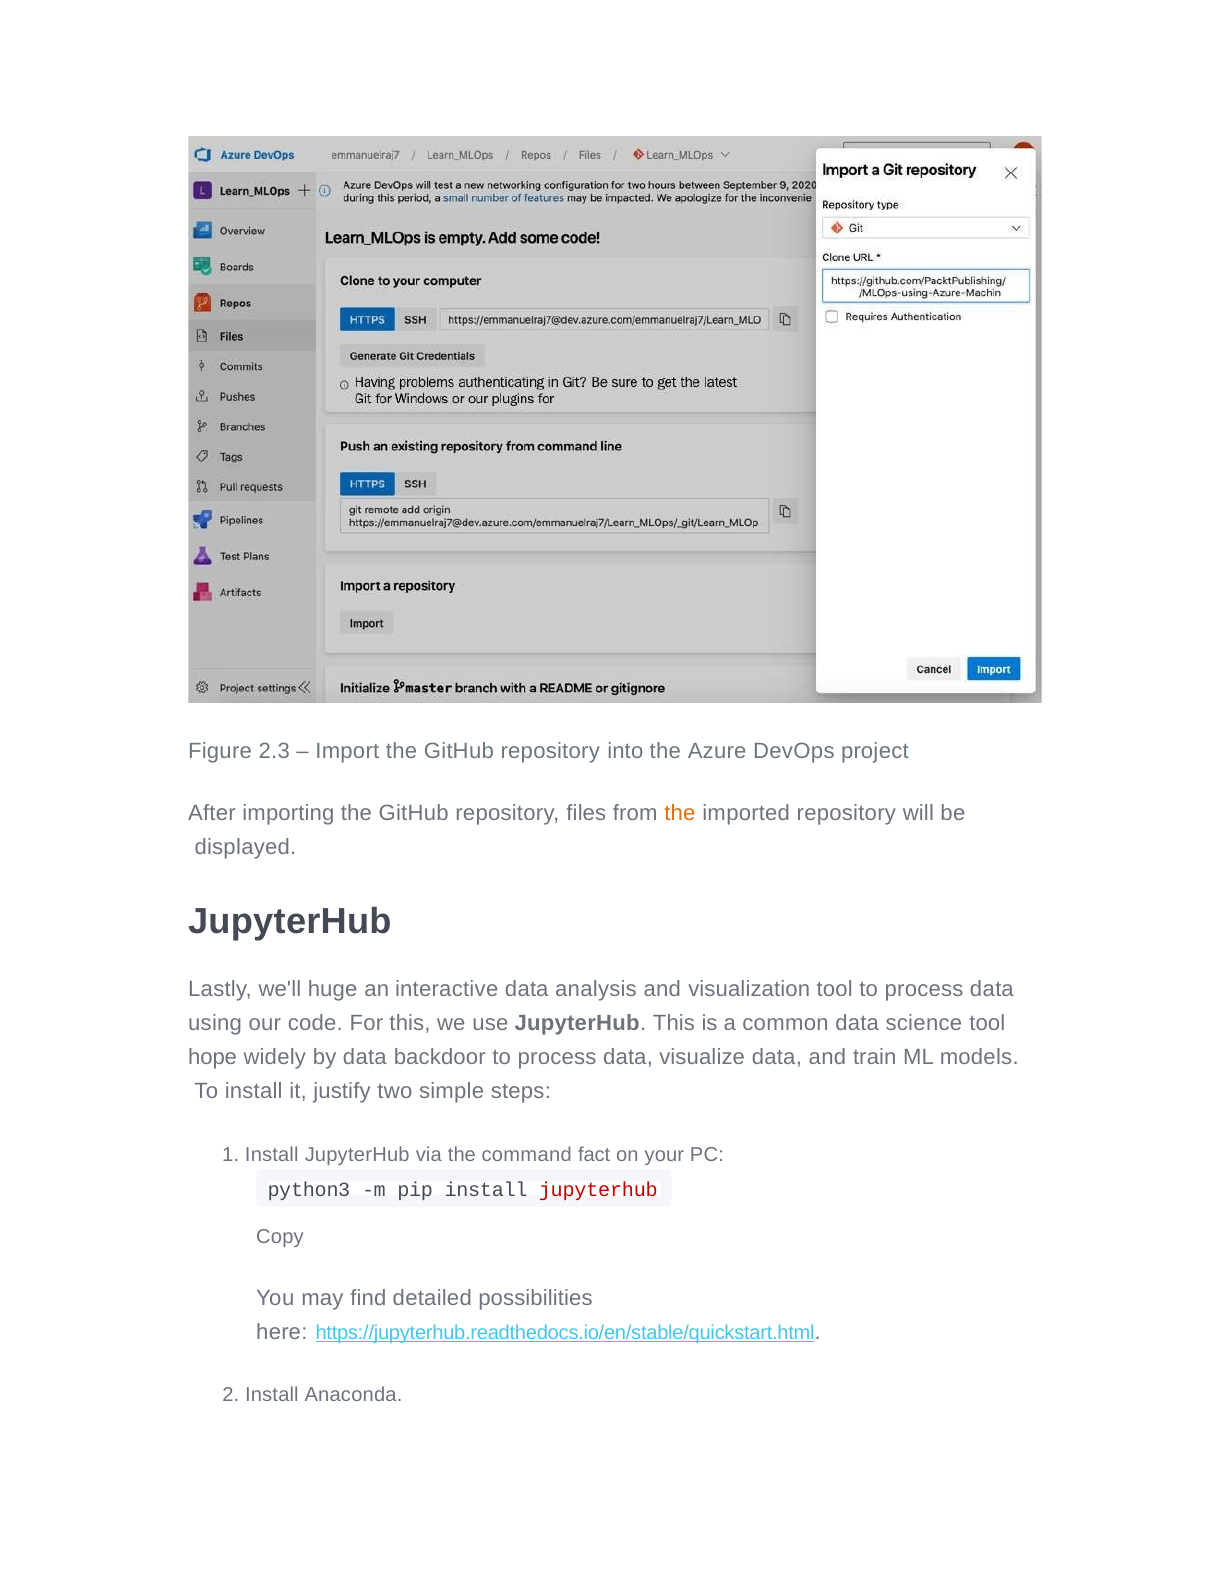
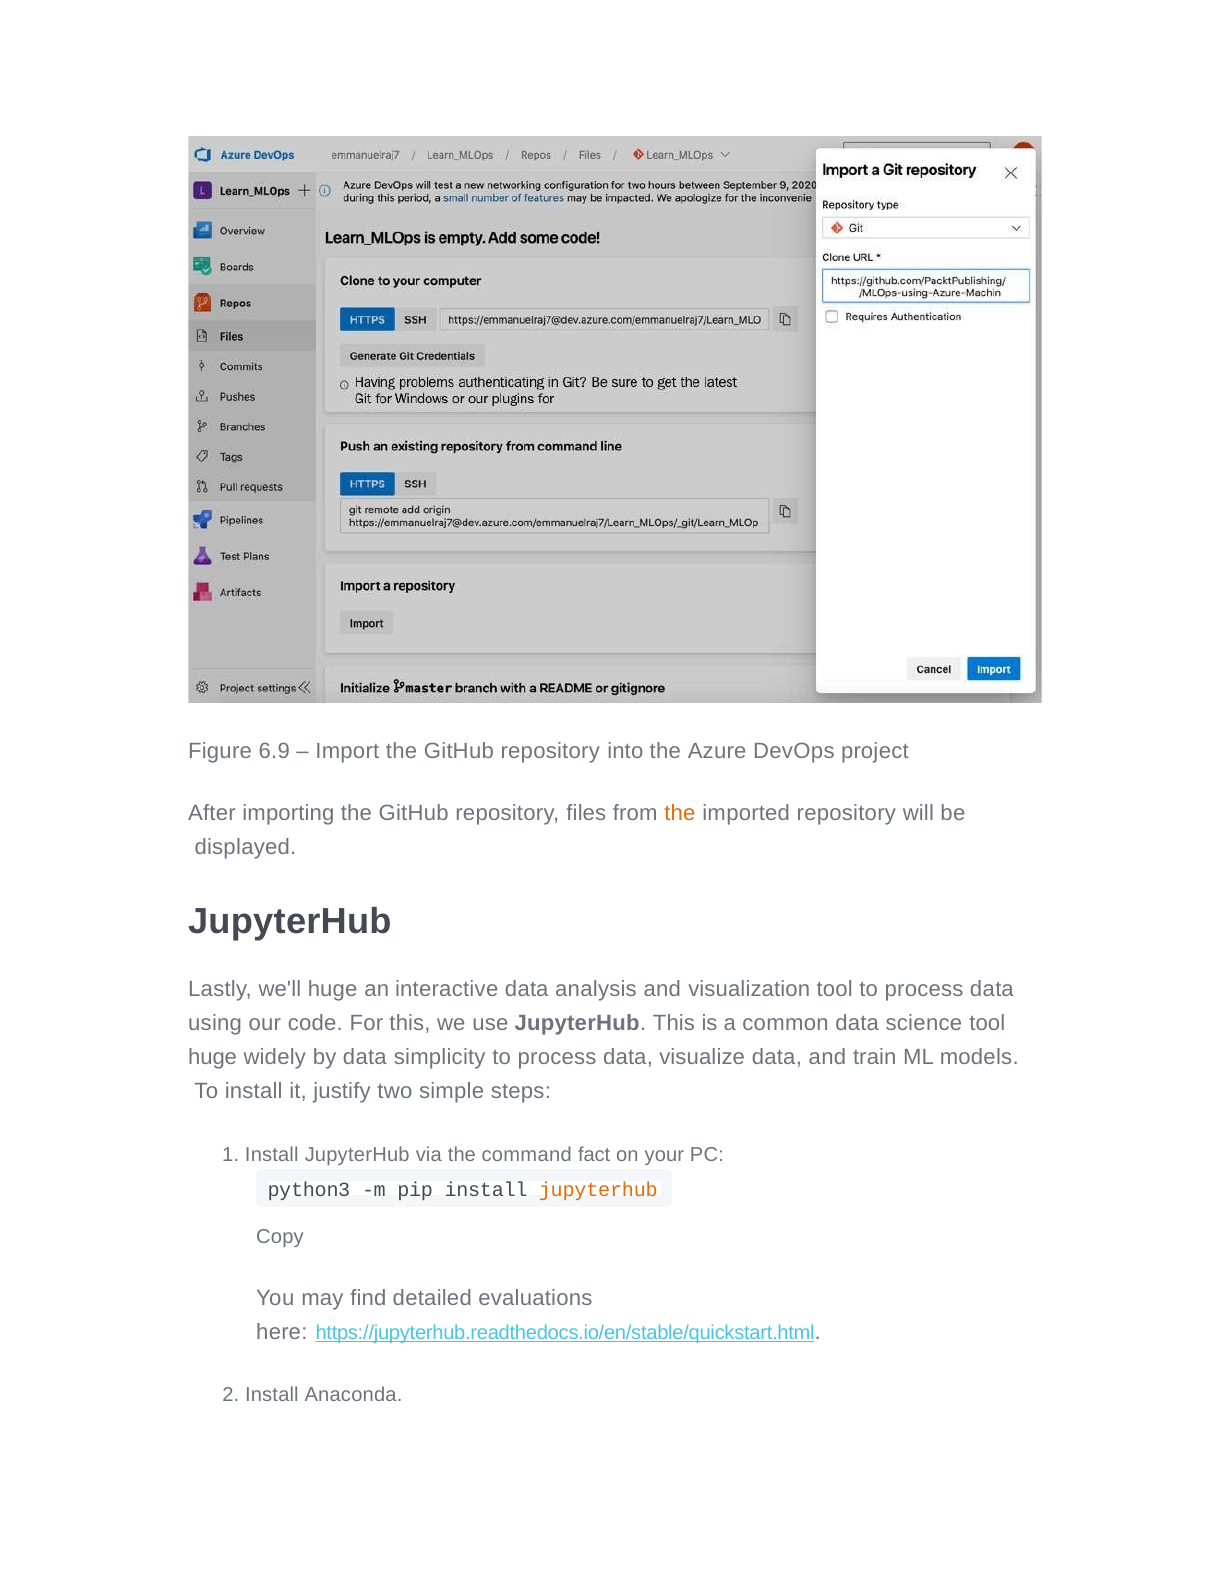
2.3: 2.3 -> 6.9
hope at (213, 1058): hope -> huge
backdoor: backdoor -> simplicity
jupyterhub at (598, 1190) colour: red -> orange
possibilities: possibilities -> evaluations
